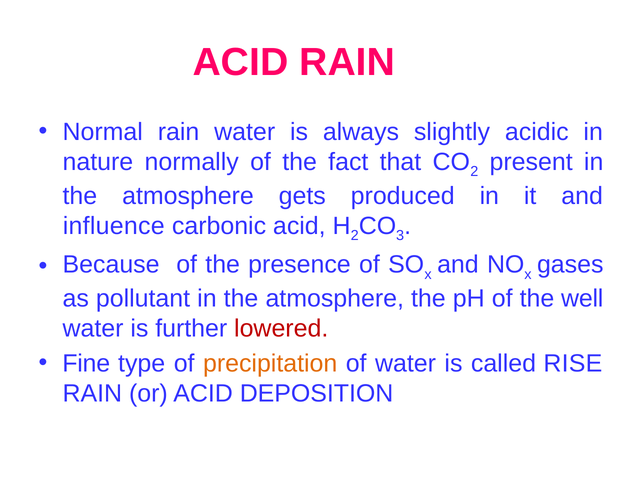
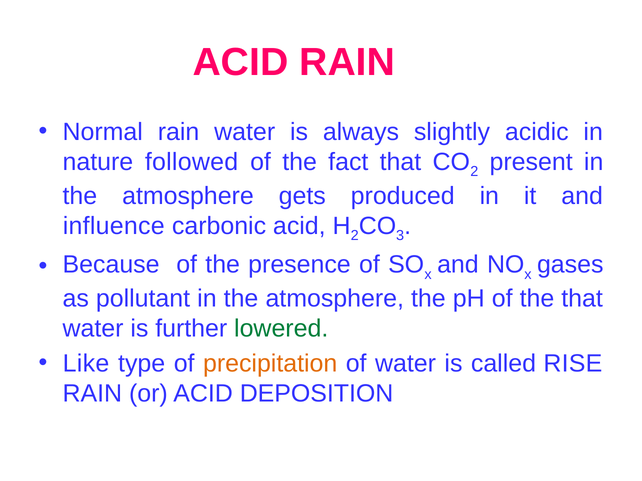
normally: normally -> followed
the well: well -> that
lowered colour: red -> green
Fine: Fine -> Like
